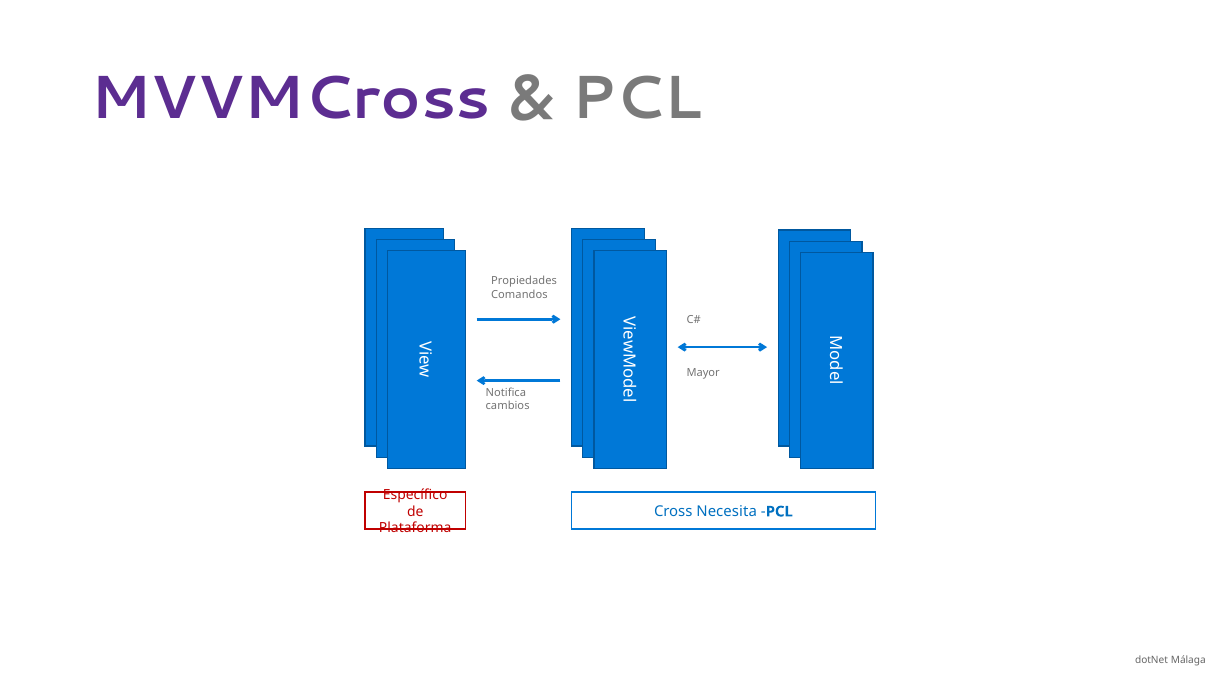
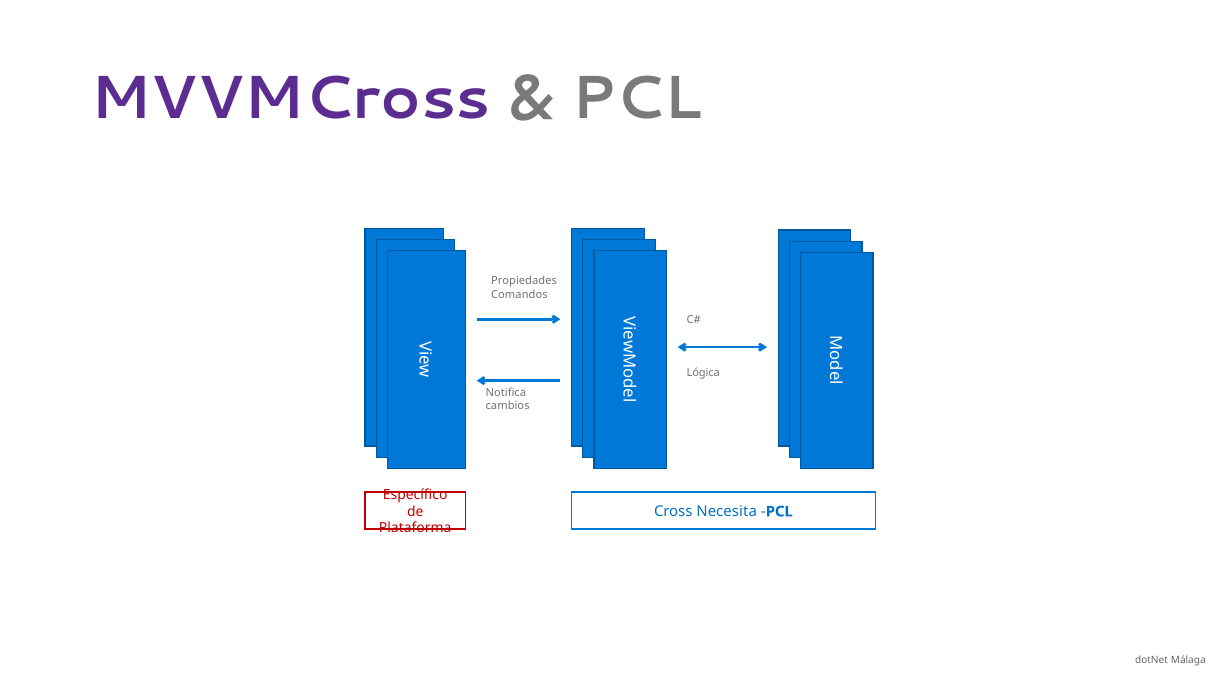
Mayor: Mayor -> Lógica
